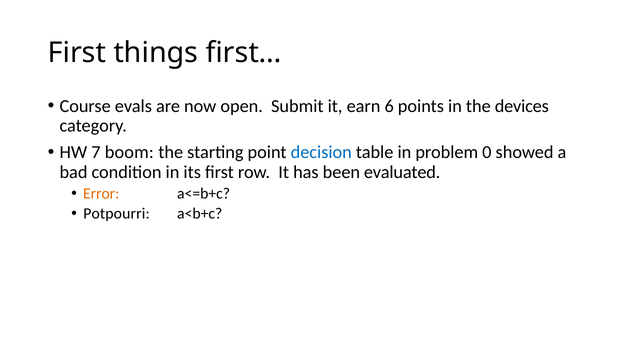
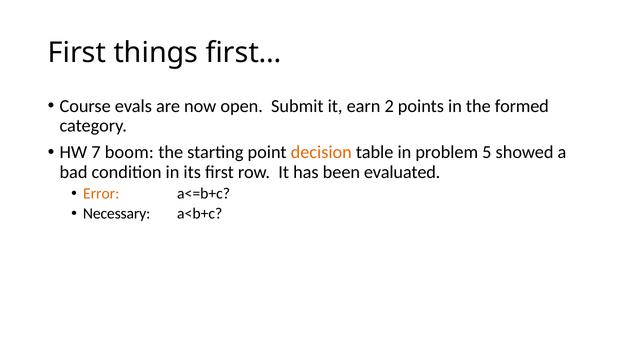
6: 6 -> 2
devices: devices -> formed
decision colour: blue -> orange
0: 0 -> 5
Potpourri: Potpourri -> Necessary
